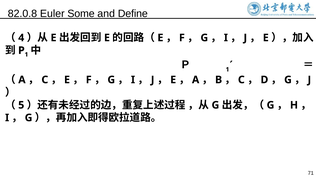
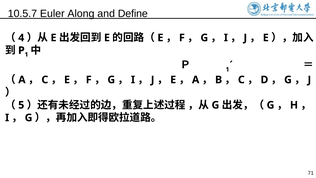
82.0.8: 82.0.8 -> 10.5.7
Some: Some -> Along
